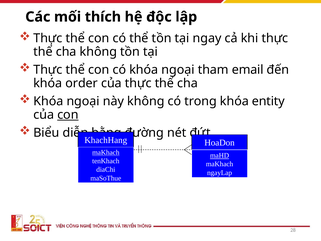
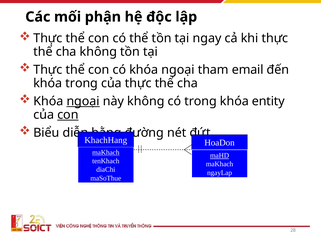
thích: thích -> phận
khóa order: order -> trong
ngoại at (83, 101) underline: none -> present
